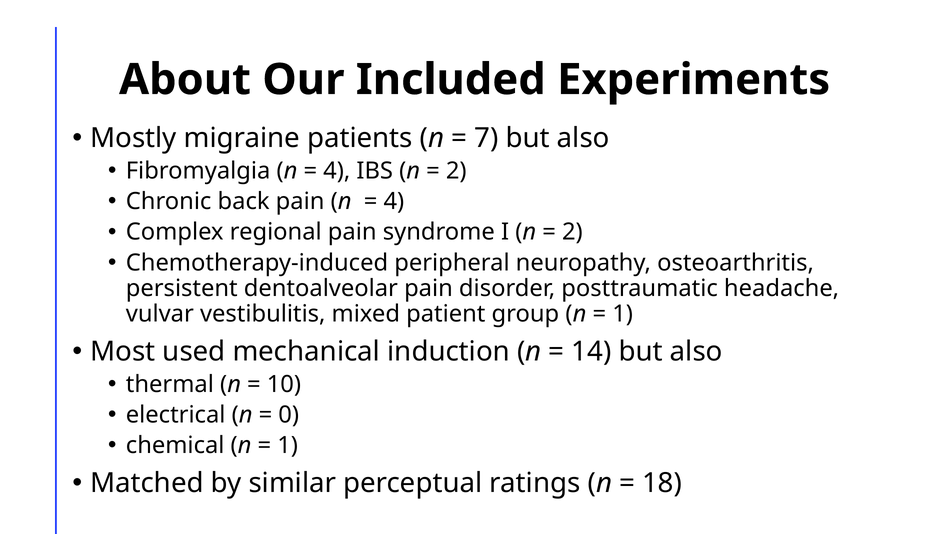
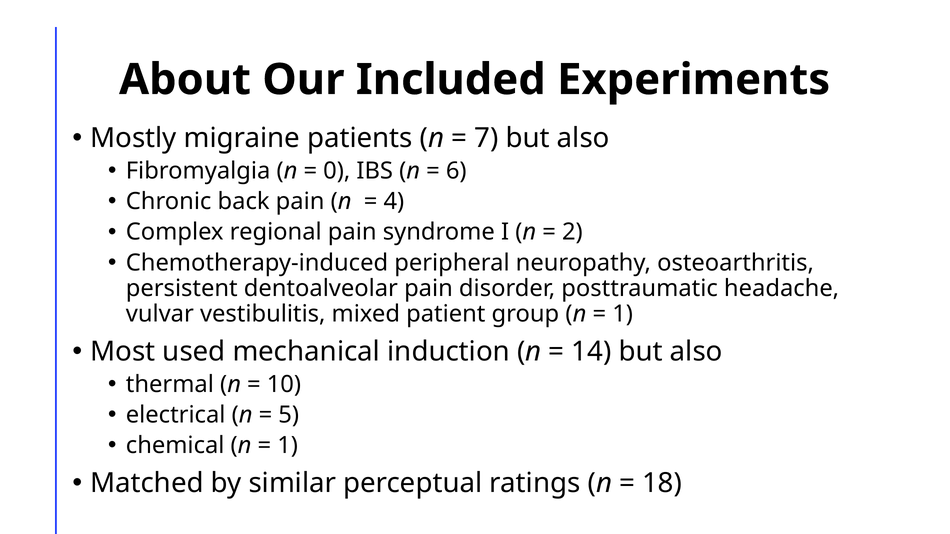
4 at (337, 171): 4 -> 0
2 at (456, 171): 2 -> 6
0: 0 -> 5
